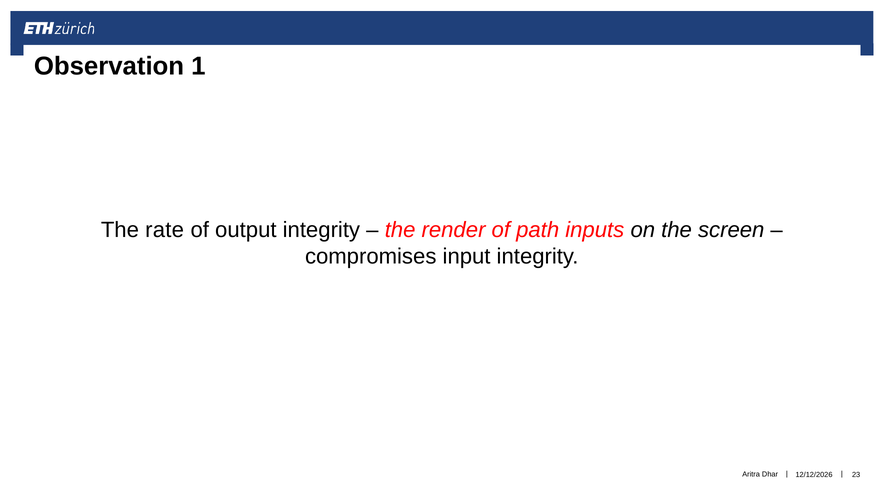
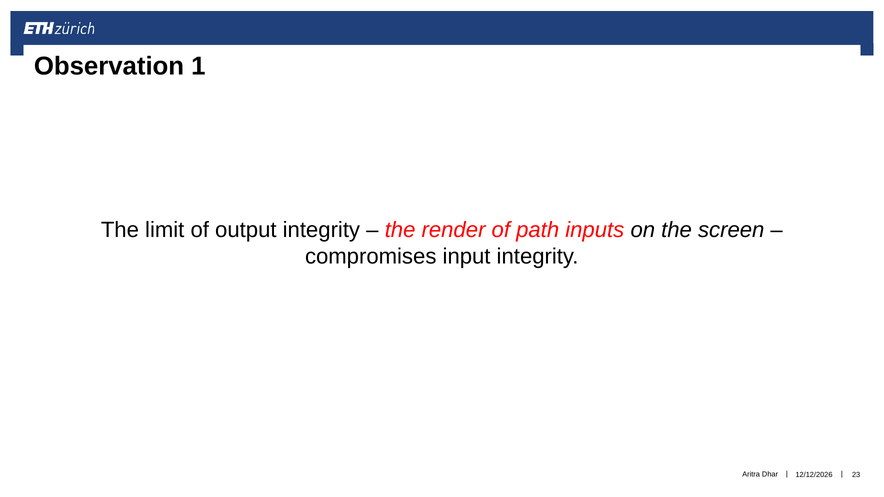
rate: rate -> limit
